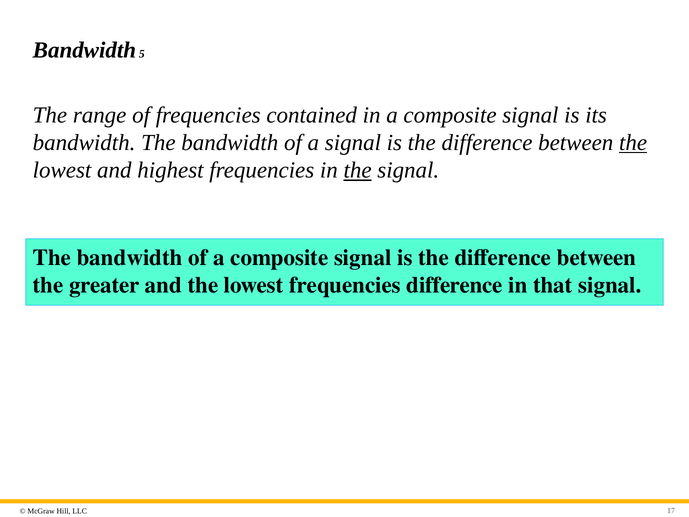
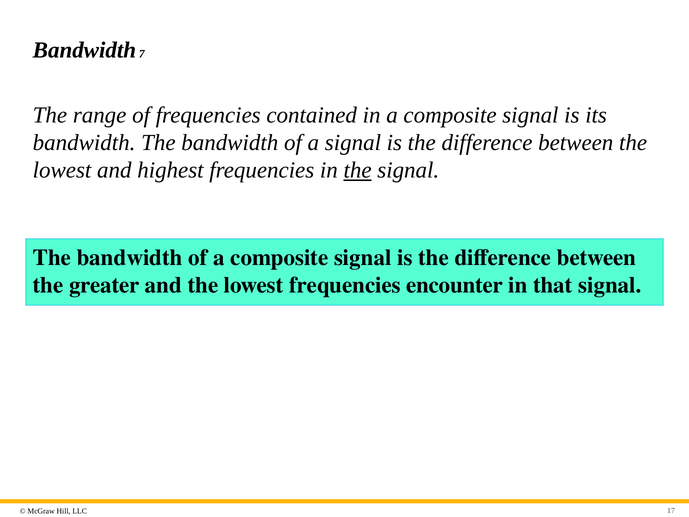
5: 5 -> 7
the at (633, 143) underline: present -> none
frequencies difference: difference -> encounter
